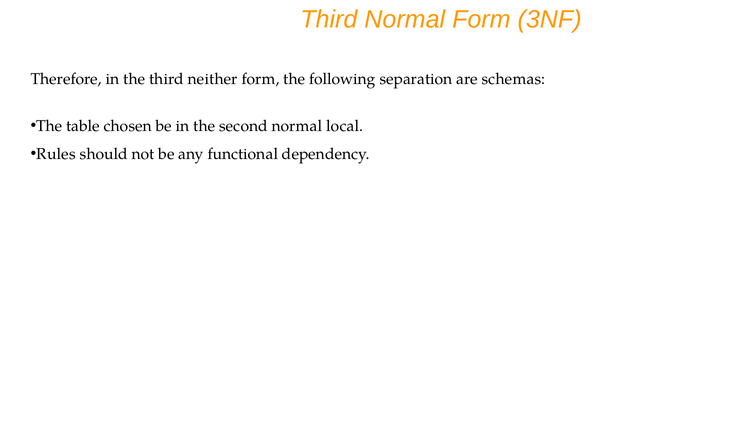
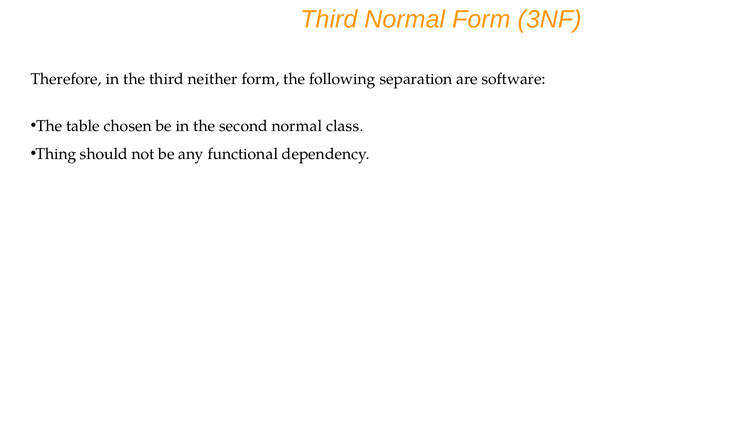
schemas: schemas -> software
local: local -> class
Rules: Rules -> Thing
